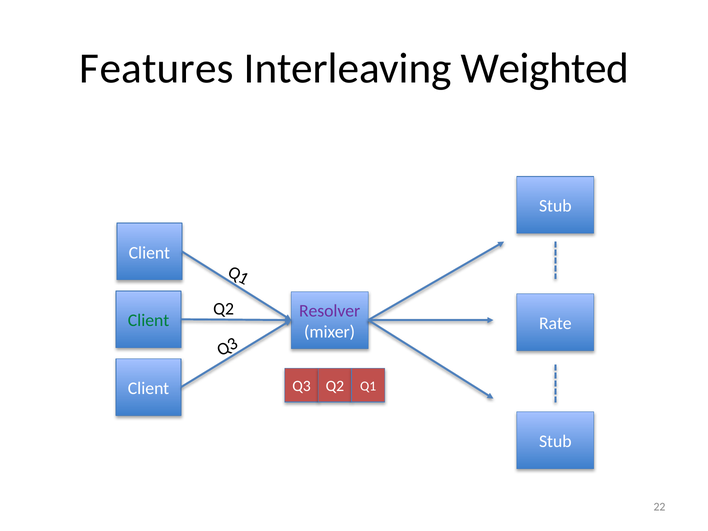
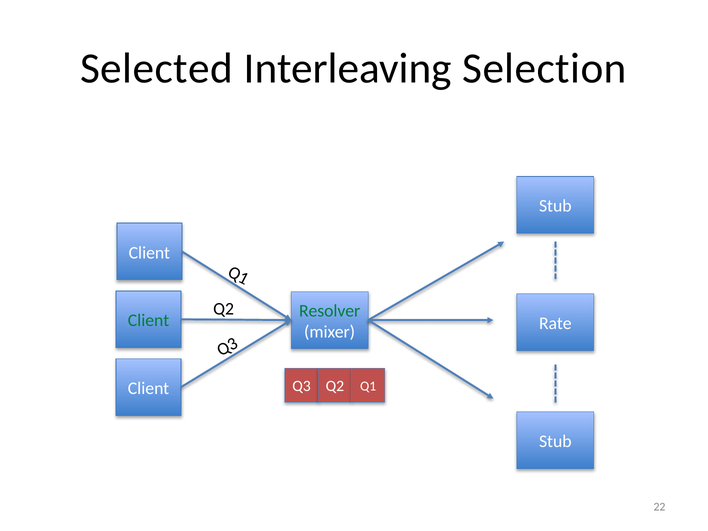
Features: Features -> Selected
Weighted: Weighted -> Selection
Resolver colour: purple -> green
